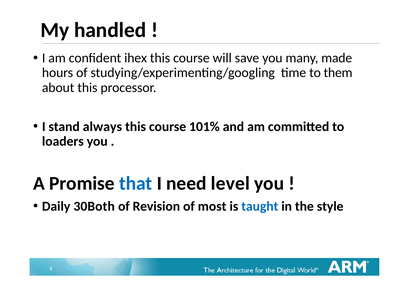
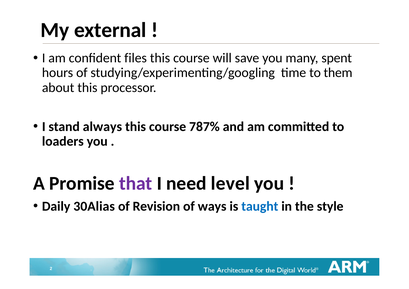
handled: handled -> external
ihex: ihex -> files
made: made -> spent
101%: 101% -> 787%
that colour: blue -> purple
30Both: 30Both -> 30Alias
most: most -> ways
